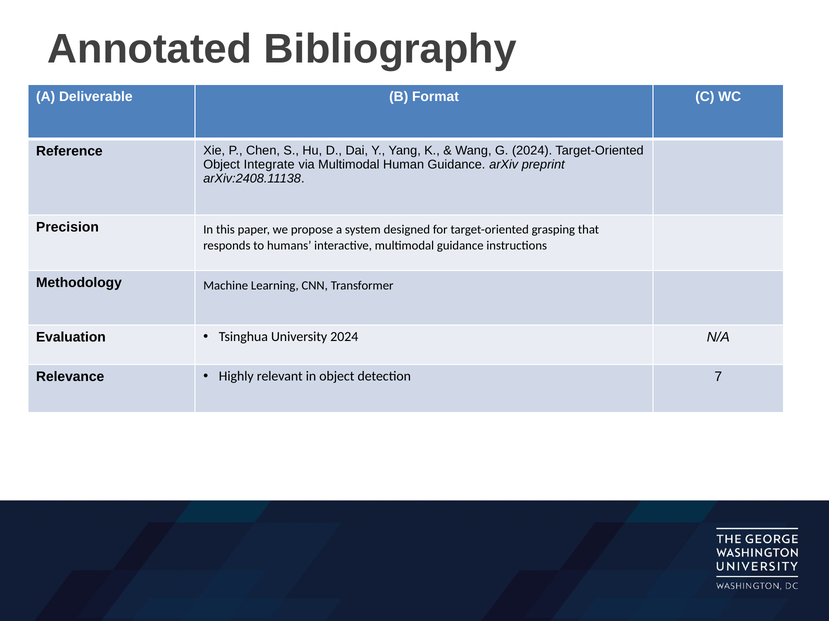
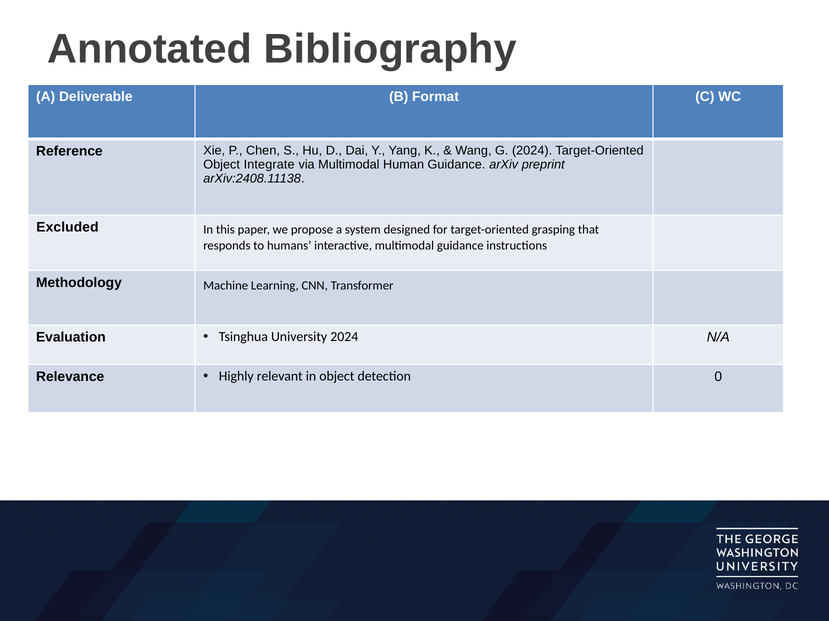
Precision: Precision -> Excluded
7: 7 -> 0
